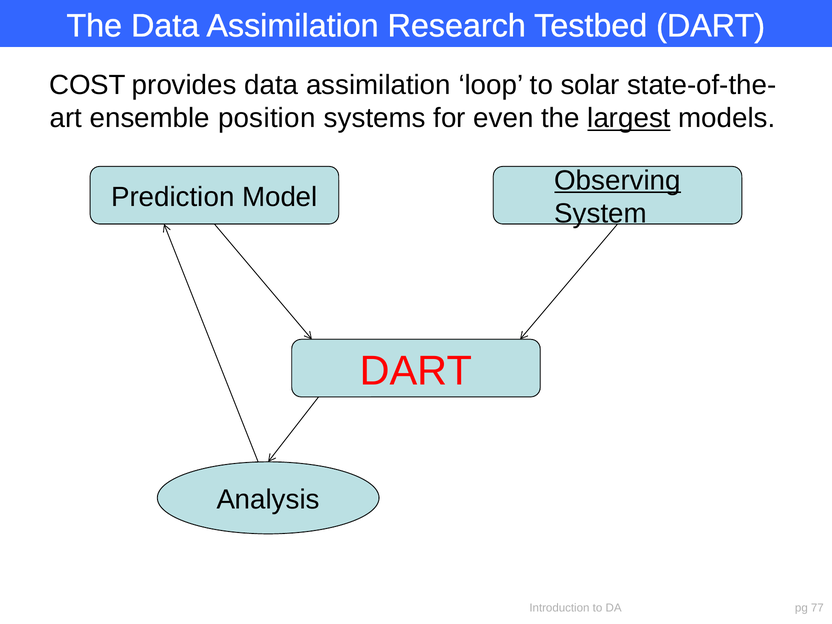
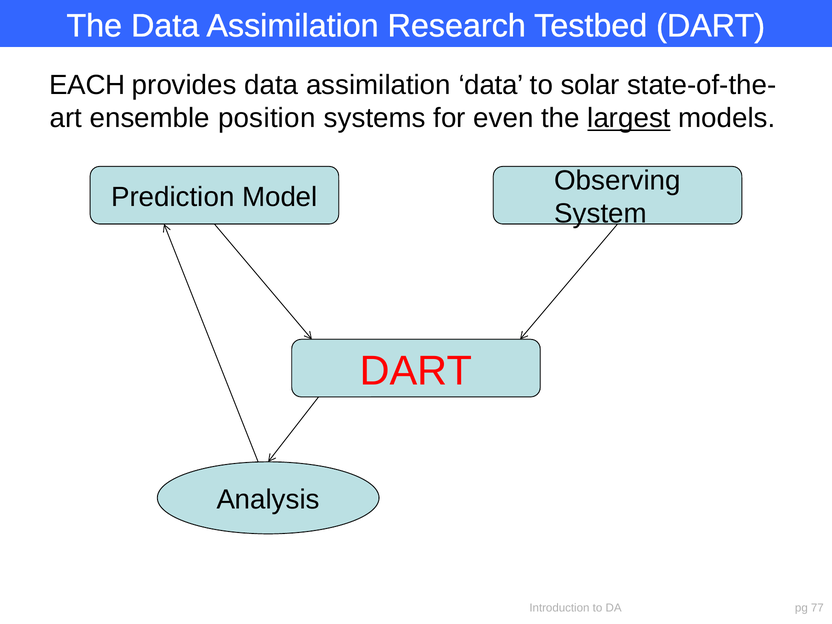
COST: COST -> EACH
assimilation loop: loop -> data
Observing underline: present -> none
